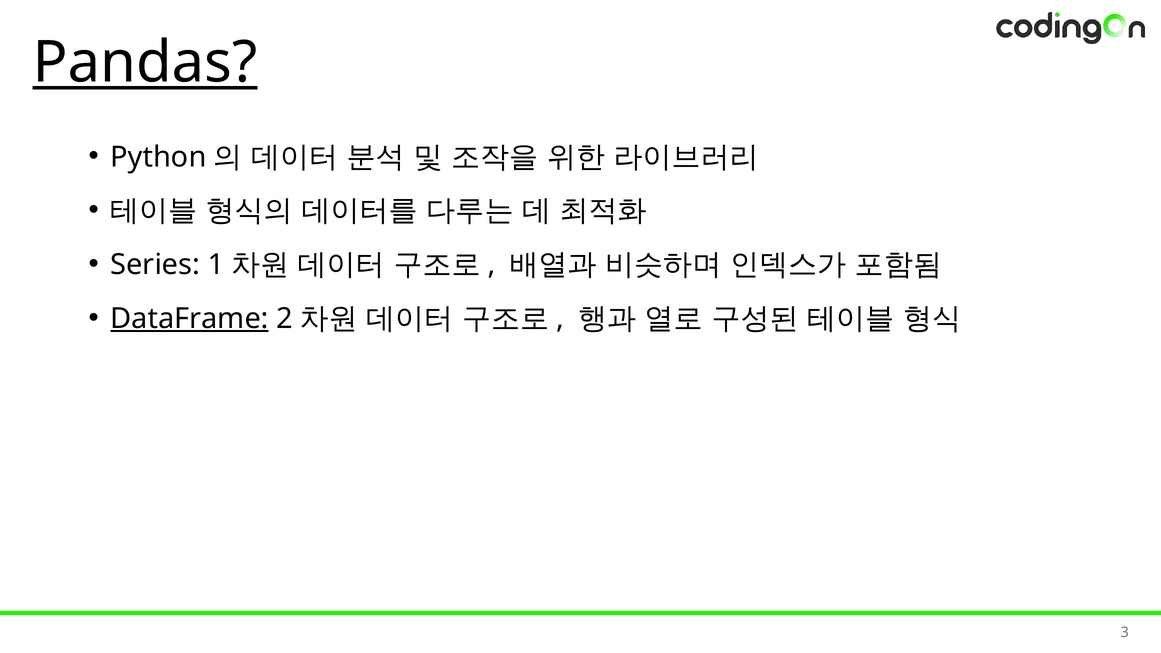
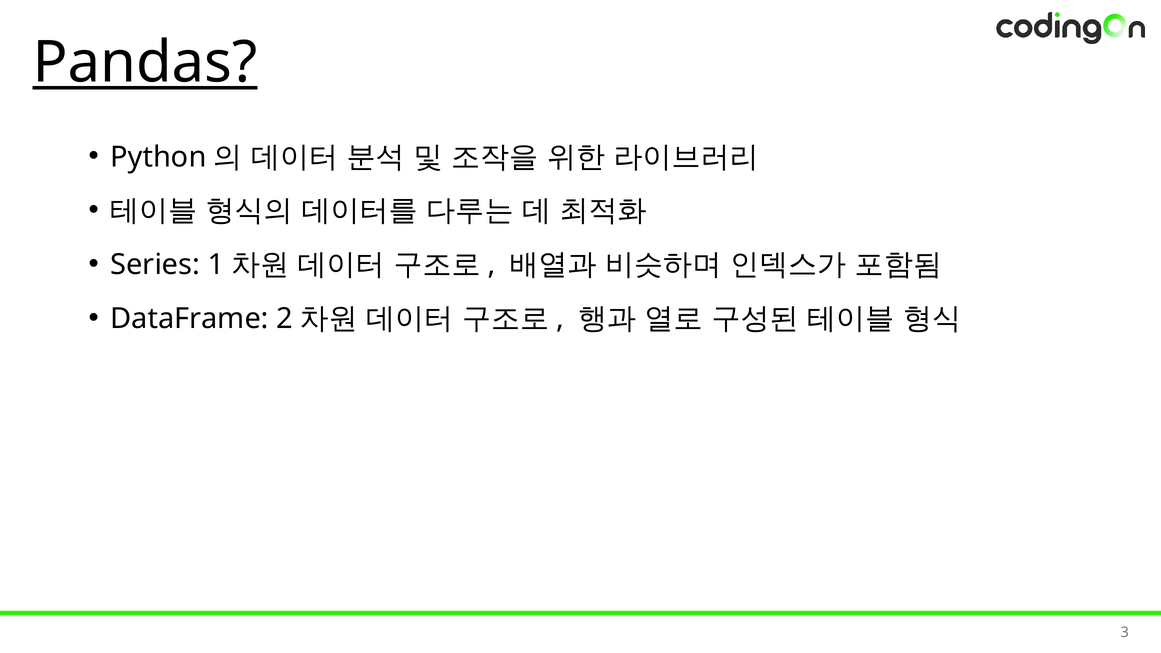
DataFrame underline: present -> none
